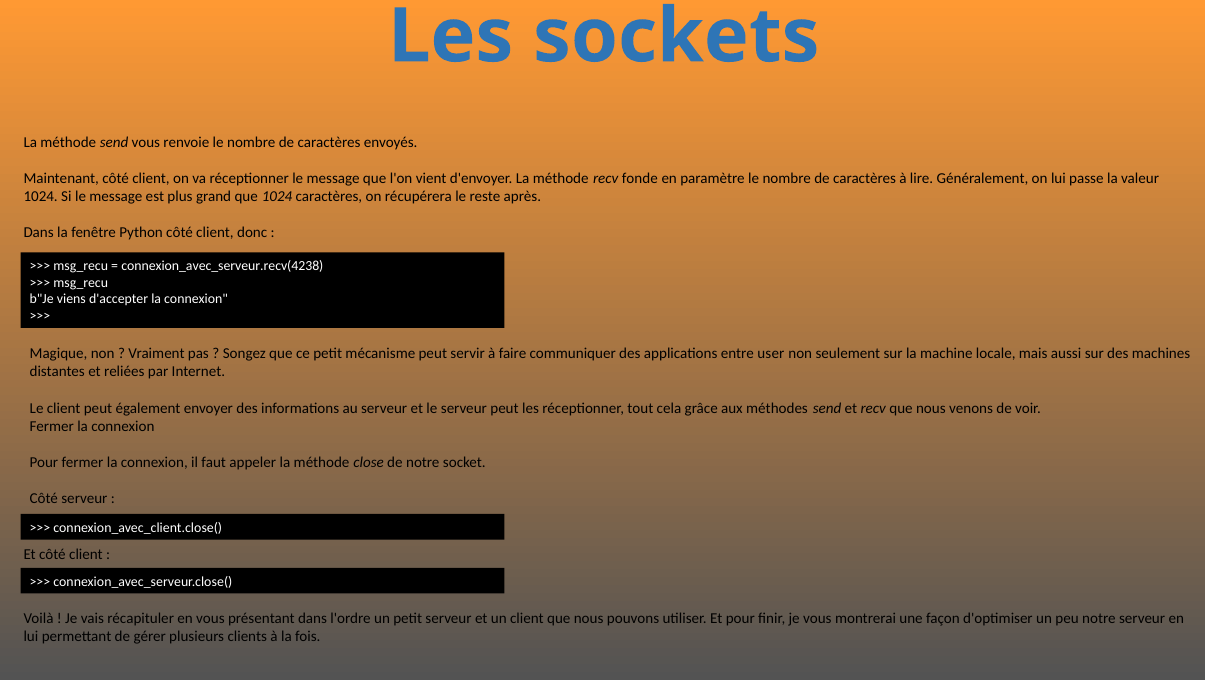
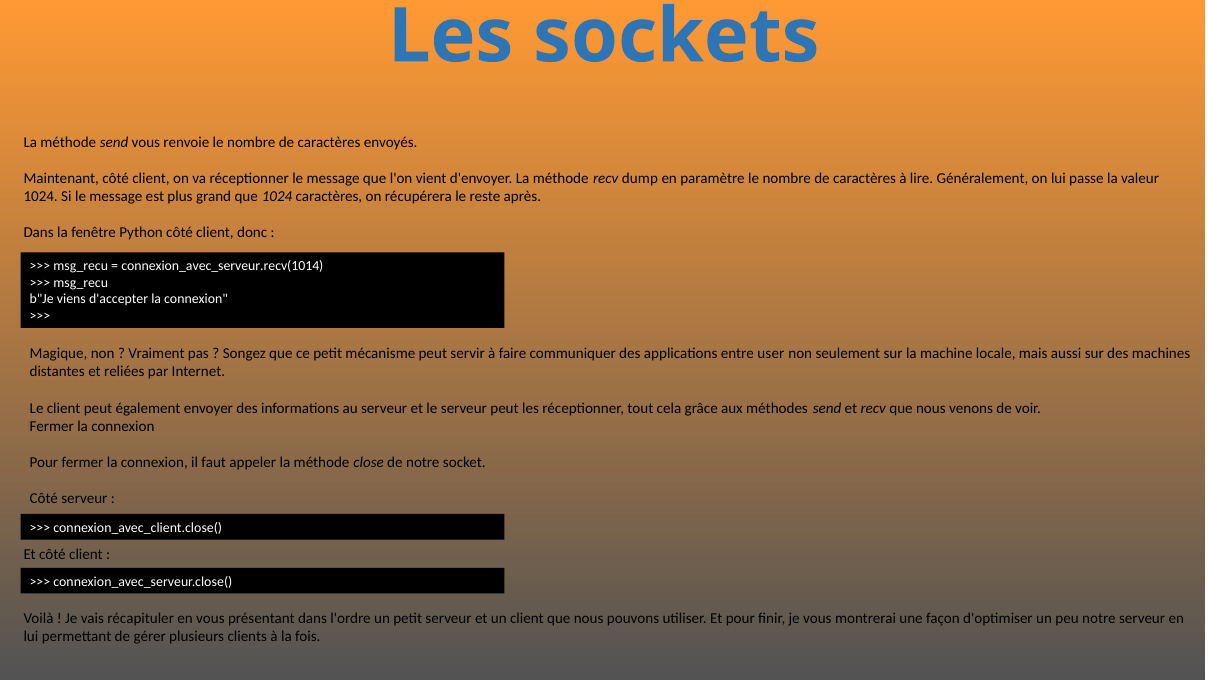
fonde: fonde -> dump
connexion_avec_serveur.recv(4238: connexion_avec_serveur.recv(4238 -> connexion_avec_serveur.recv(1014
